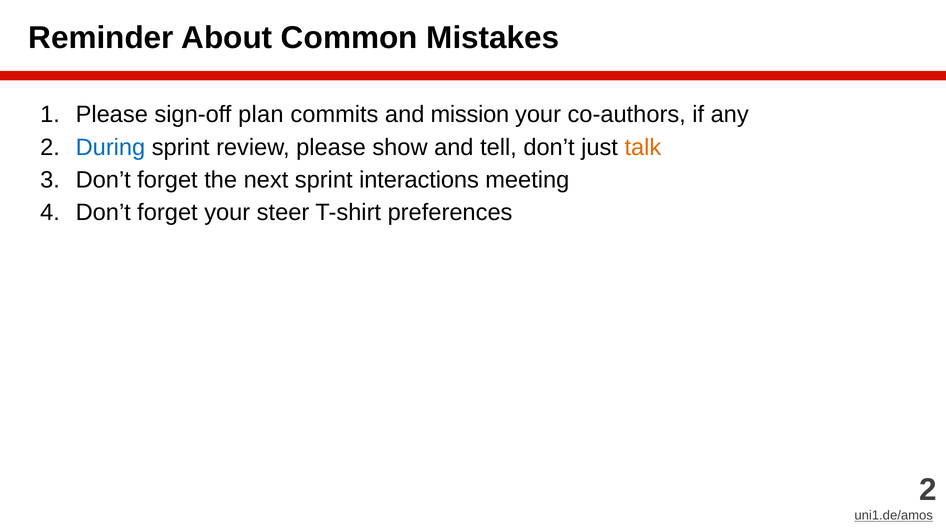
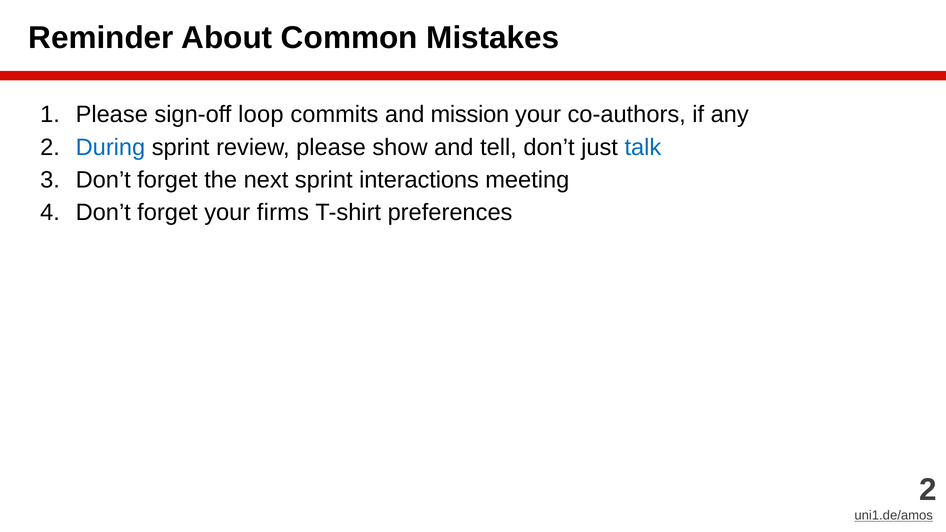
plan: plan -> loop
talk colour: orange -> blue
steer: steer -> firms
